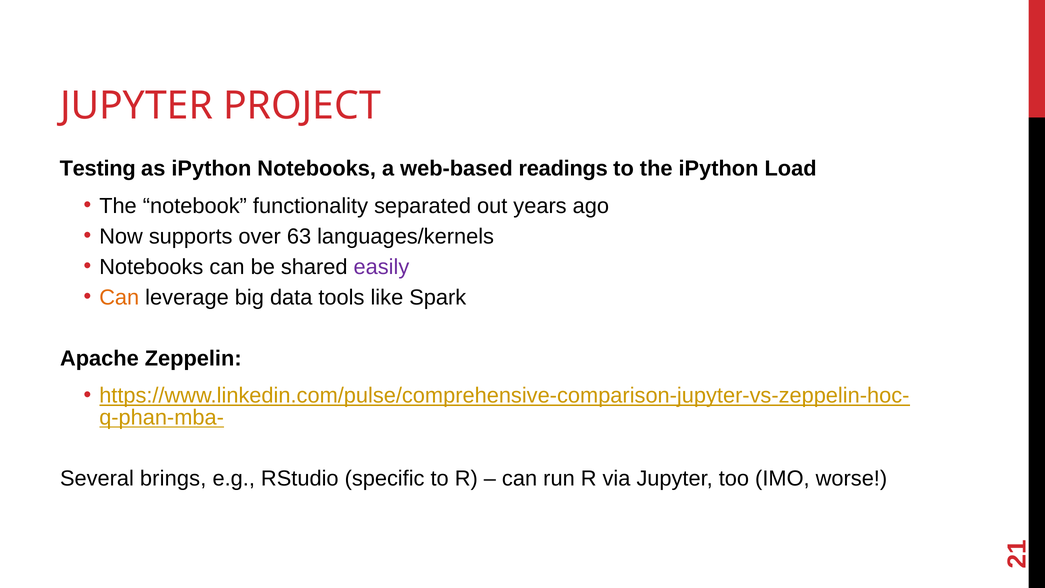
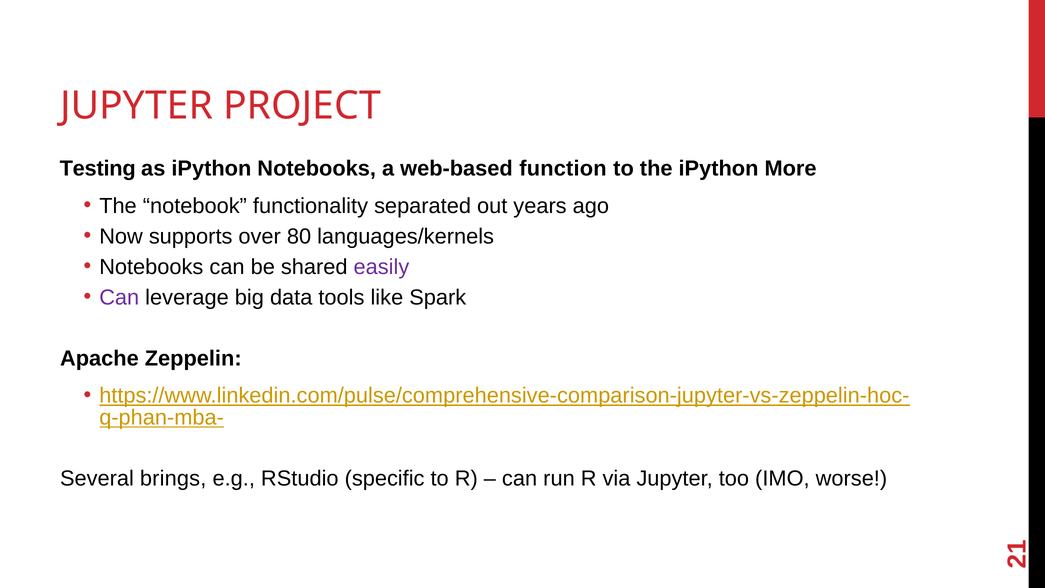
readings: readings -> function
Load: Load -> More
63: 63 -> 80
Can at (119, 297) colour: orange -> purple
